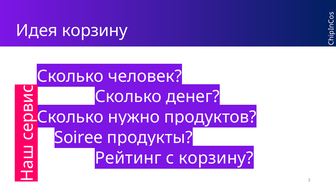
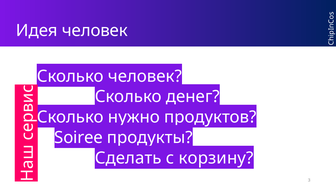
Идея корзину: корзину -> человек
Рейтинг: Рейтинг -> Сделать
